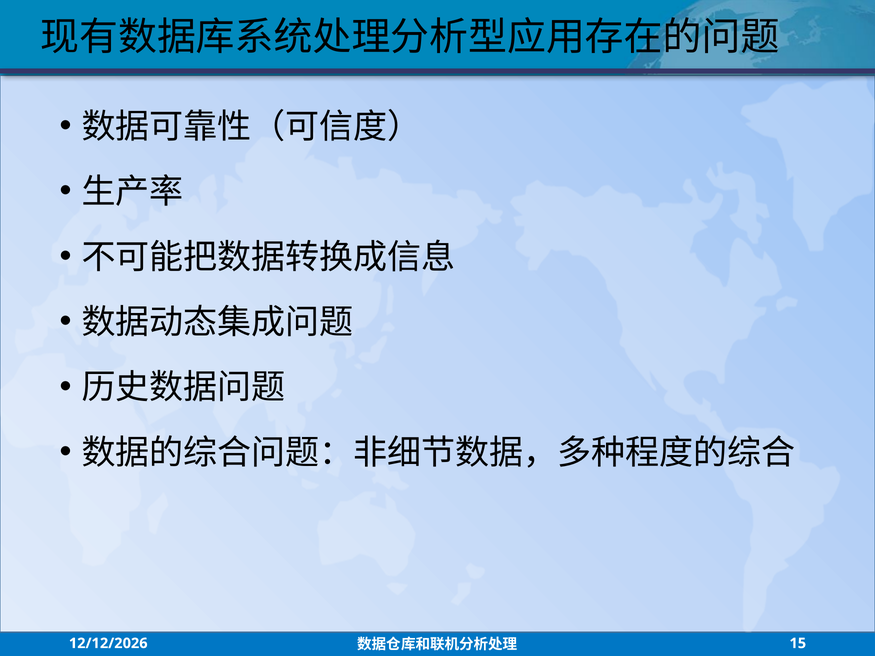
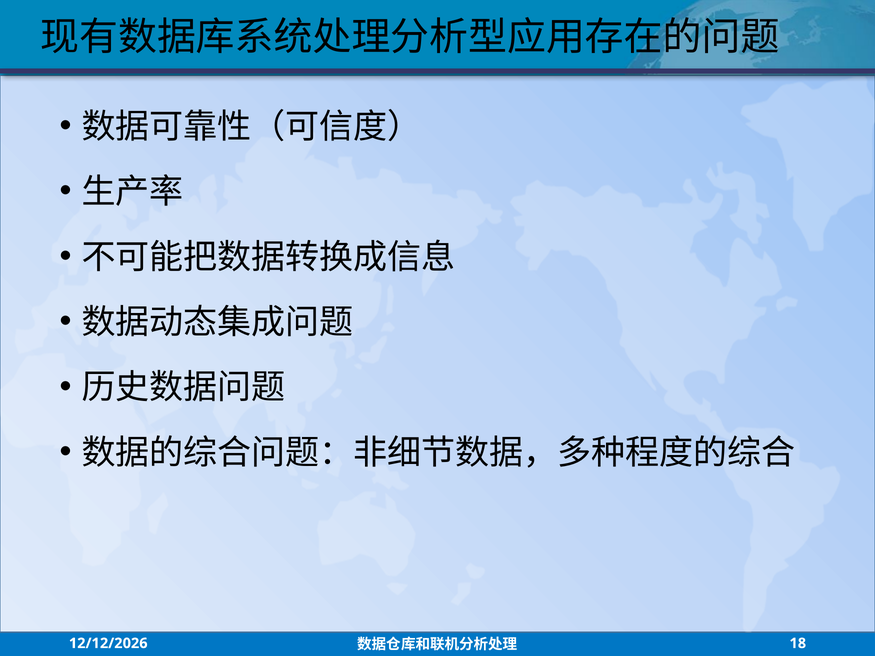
15: 15 -> 18
